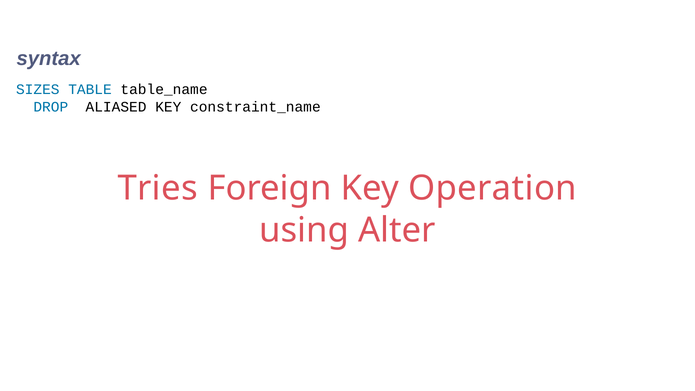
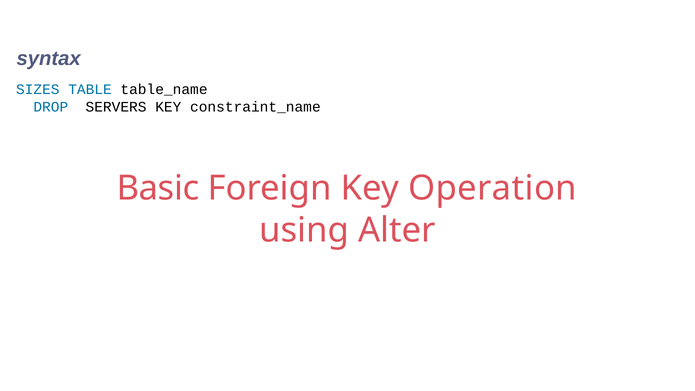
ALIASED: ALIASED -> SERVERS
Tries: Tries -> Basic
